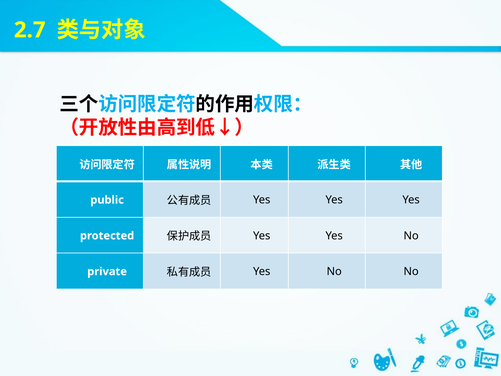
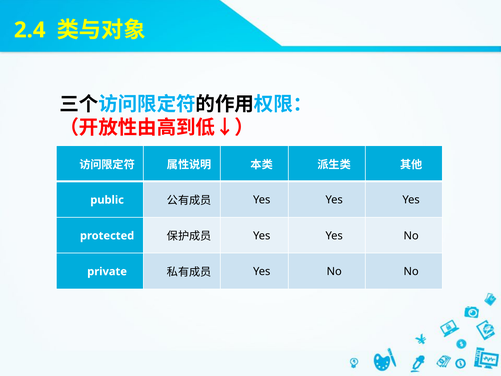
2.7: 2.7 -> 2.4
